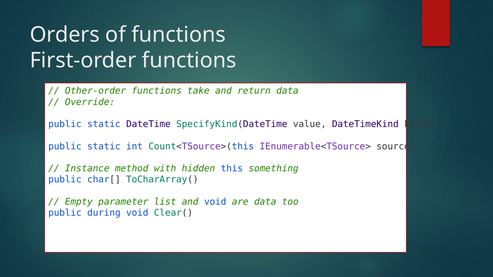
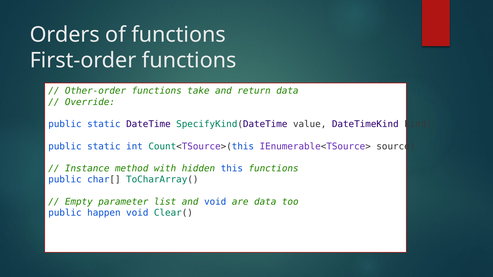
this something: something -> functions
during: during -> happen
